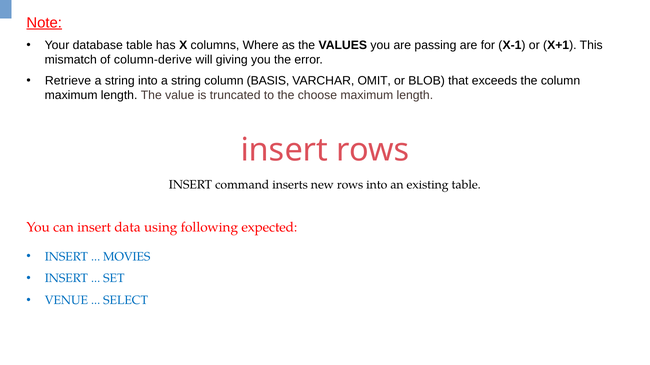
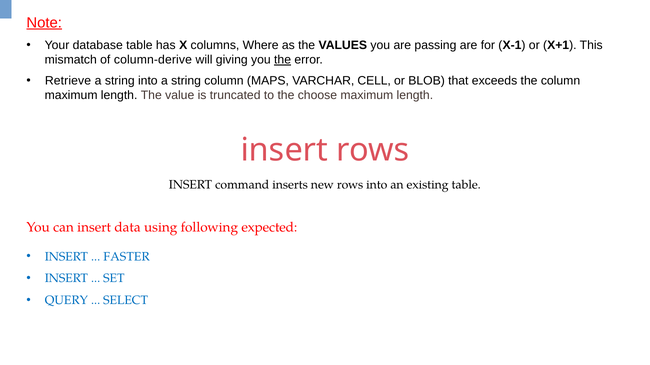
the at (283, 60) underline: none -> present
BASIS: BASIS -> MAPS
OMIT: OMIT -> CELL
MOVIES: MOVIES -> FASTER
VENUE: VENUE -> QUERY
